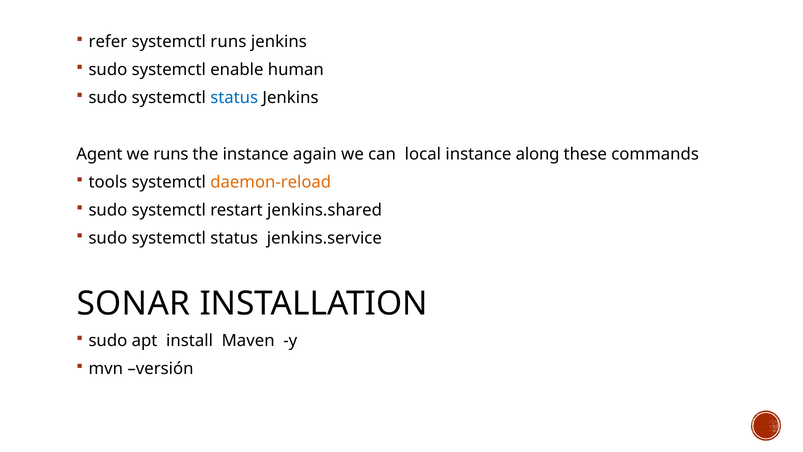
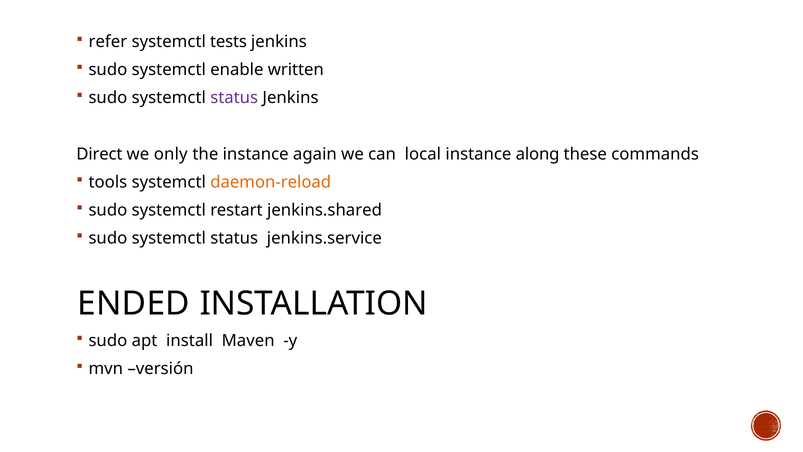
systemctl runs: runs -> tests
human: human -> written
status at (234, 98) colour: blue -> purple
Agent: Agent -> Direct
we runs: runs -> only
SONAR: SONAR -> ENDED
